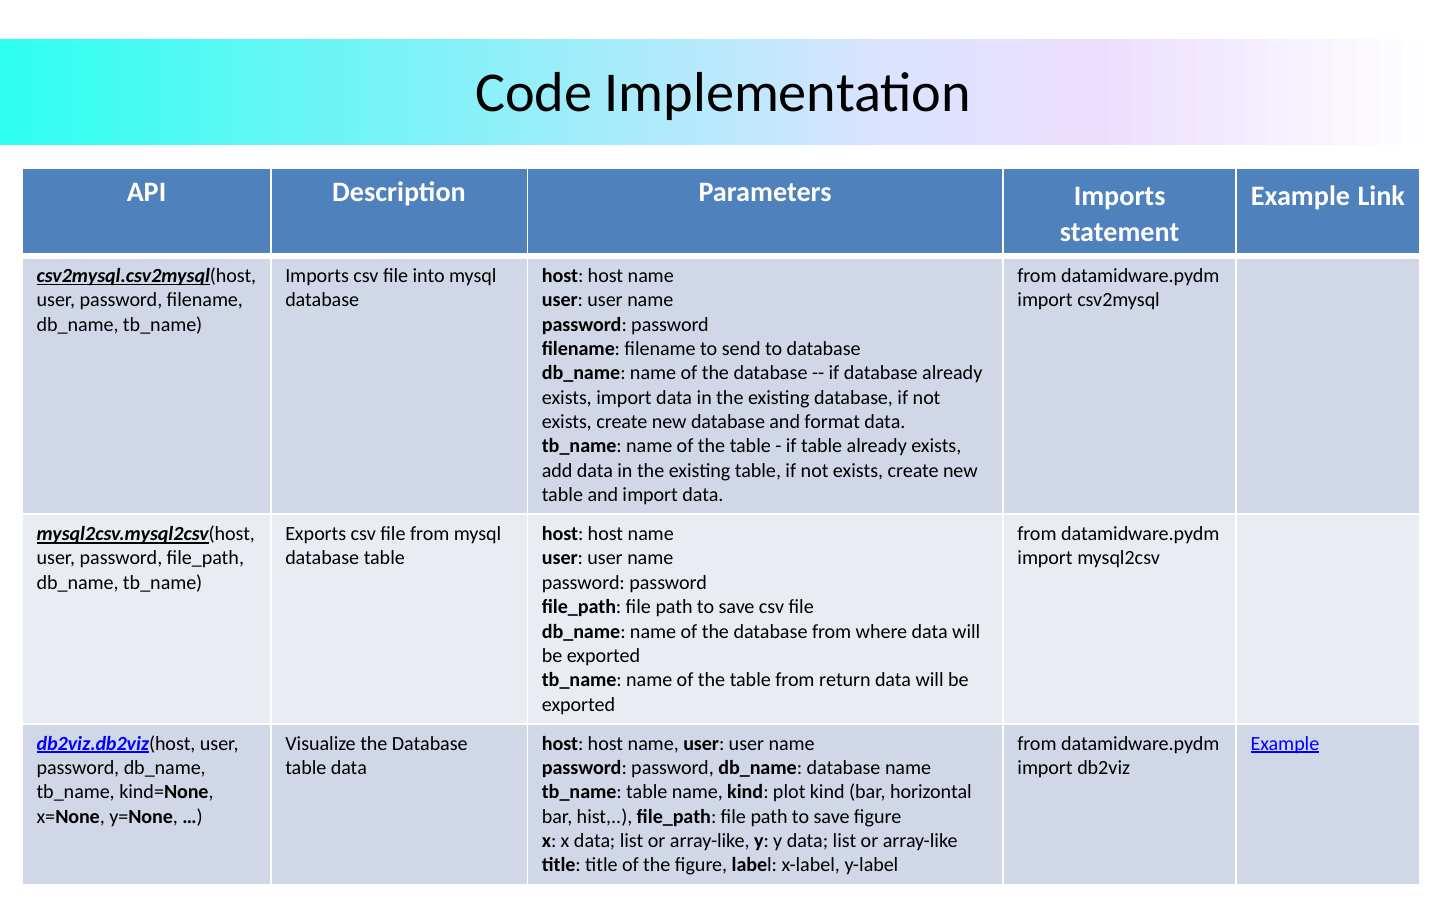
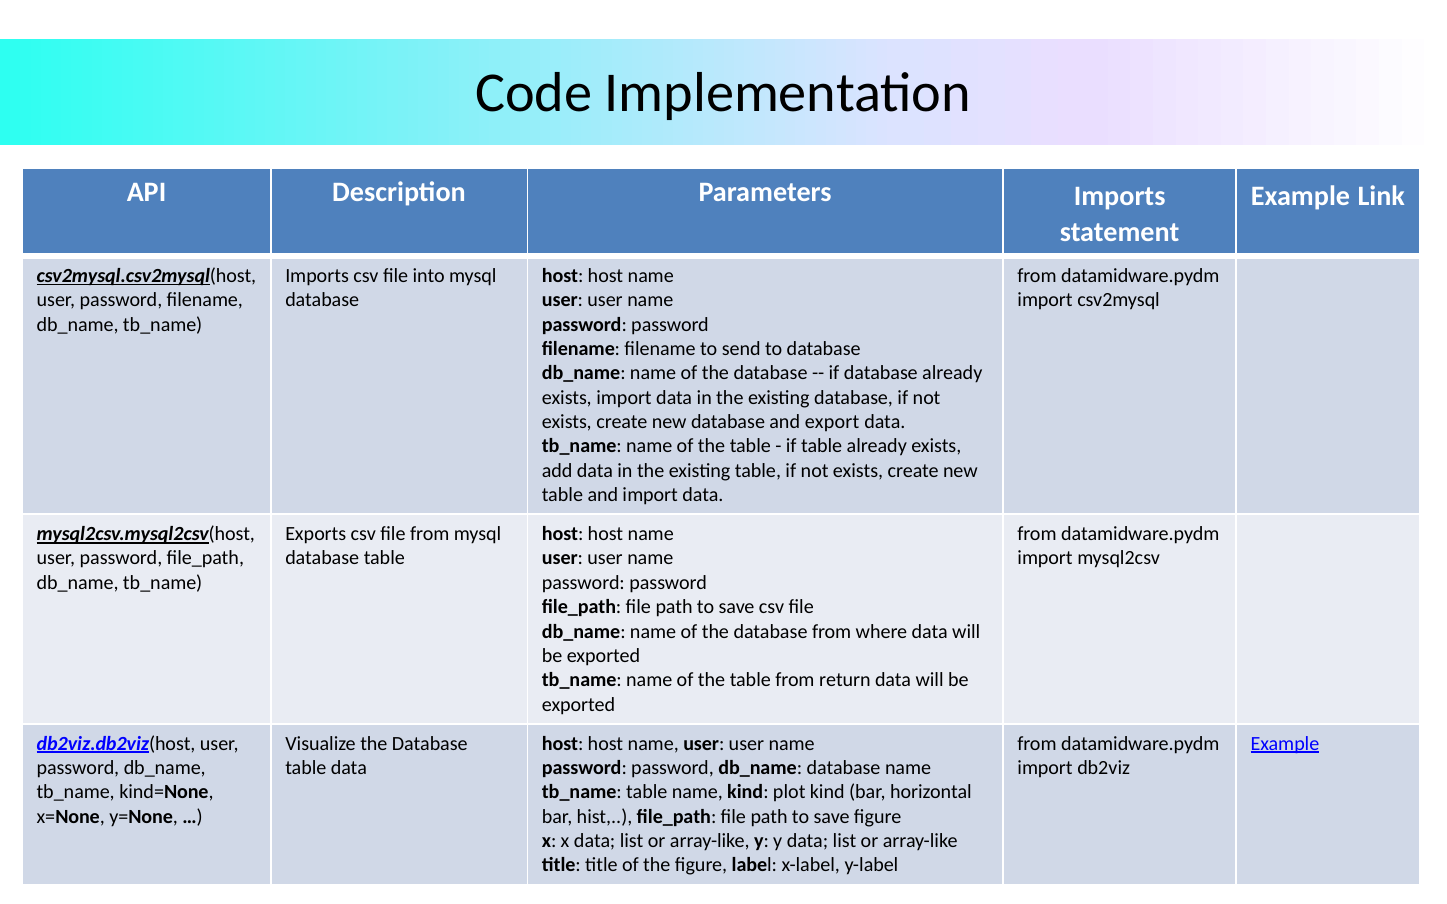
format: format -> export
